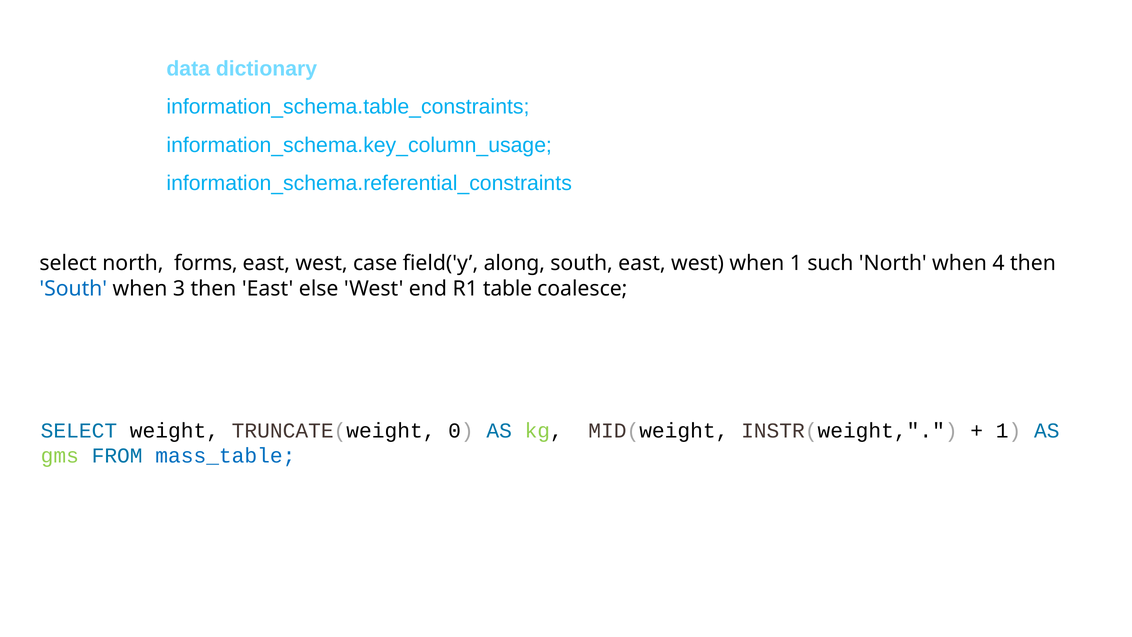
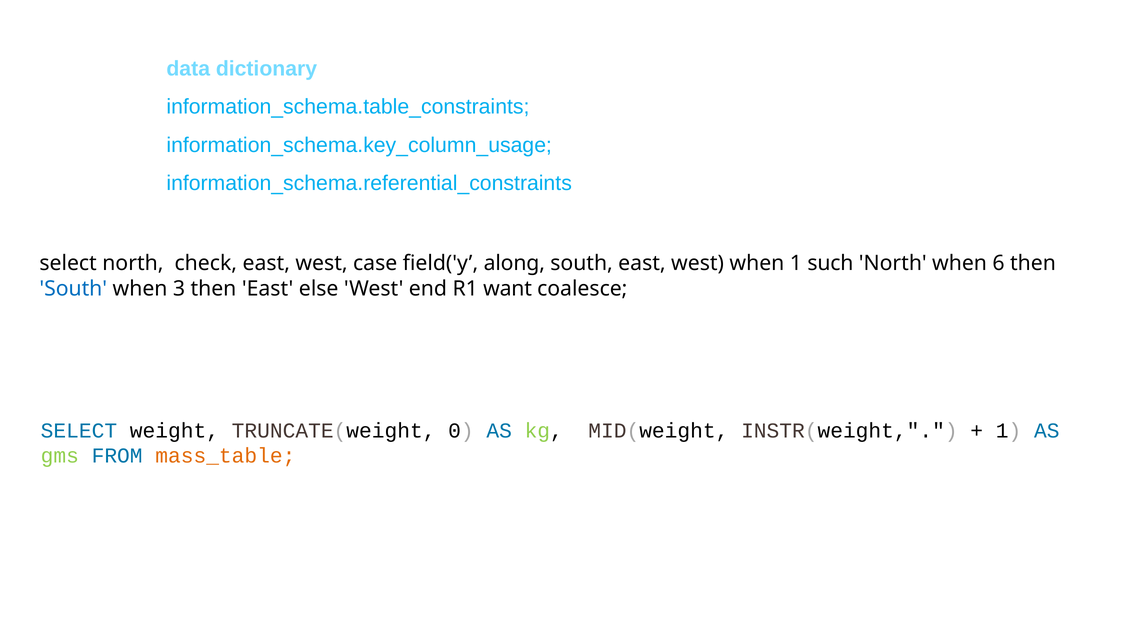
forms: forms -> check
4: 4 -> 6
table: table -> want
mass_table colour: blue -> orange
